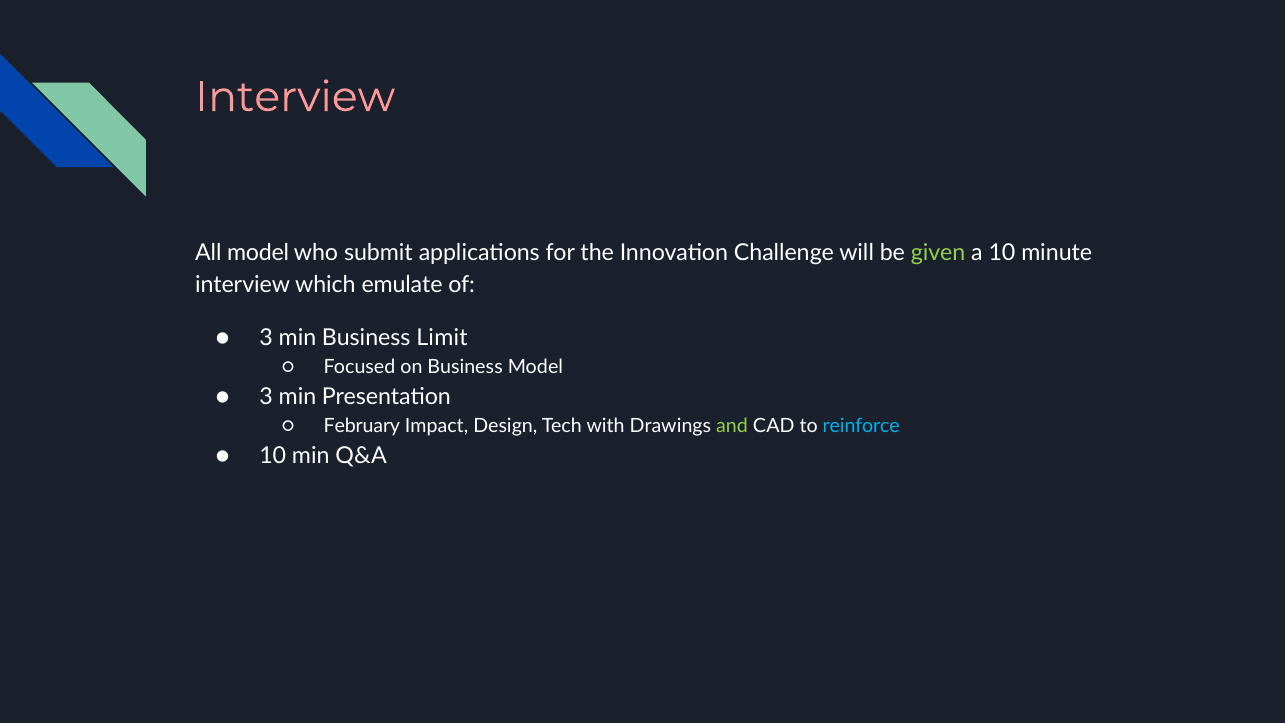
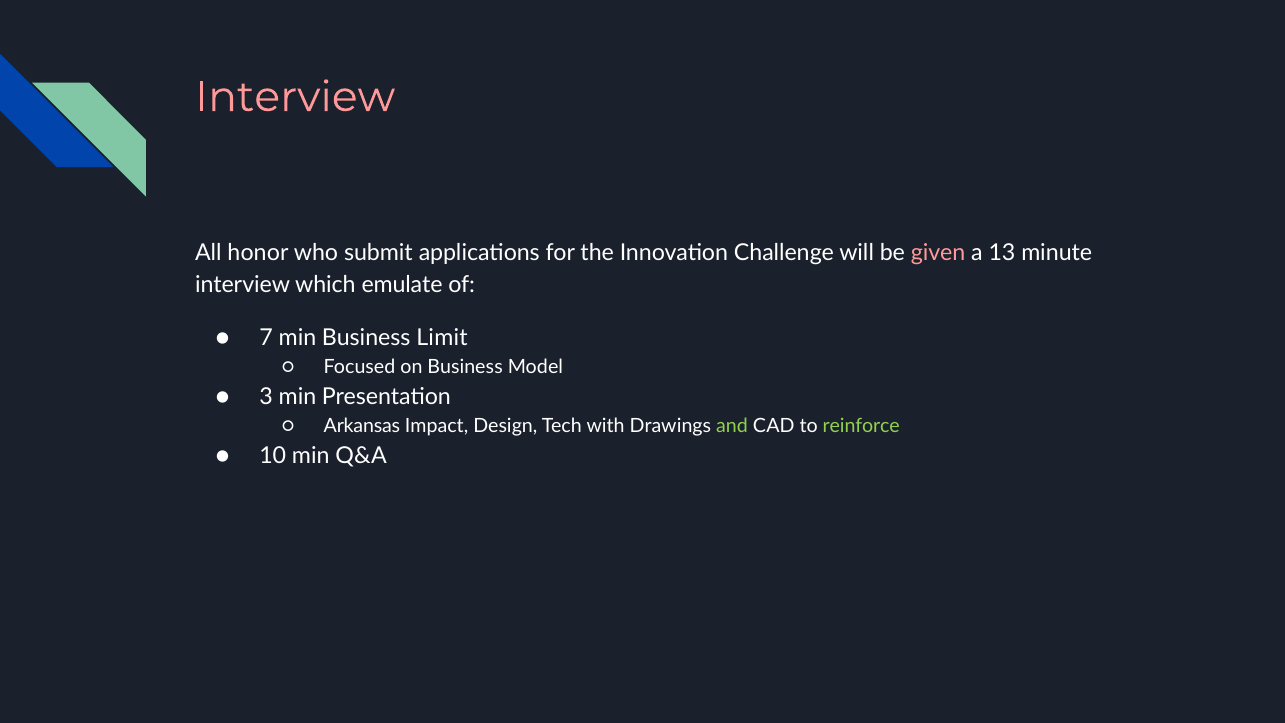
All model: model -> honor
given colour: light green -> pink
a 10: 10 -> 13
3 at (266, 338): 3 -> 7
February: February -> Arkansas
reinforce colour: light blue -> light green
